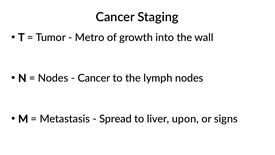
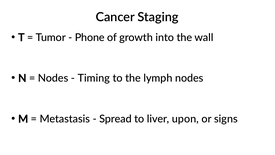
Metro: Metro -> Phone
Cancer at (94, 78): Cancer -> Timing
